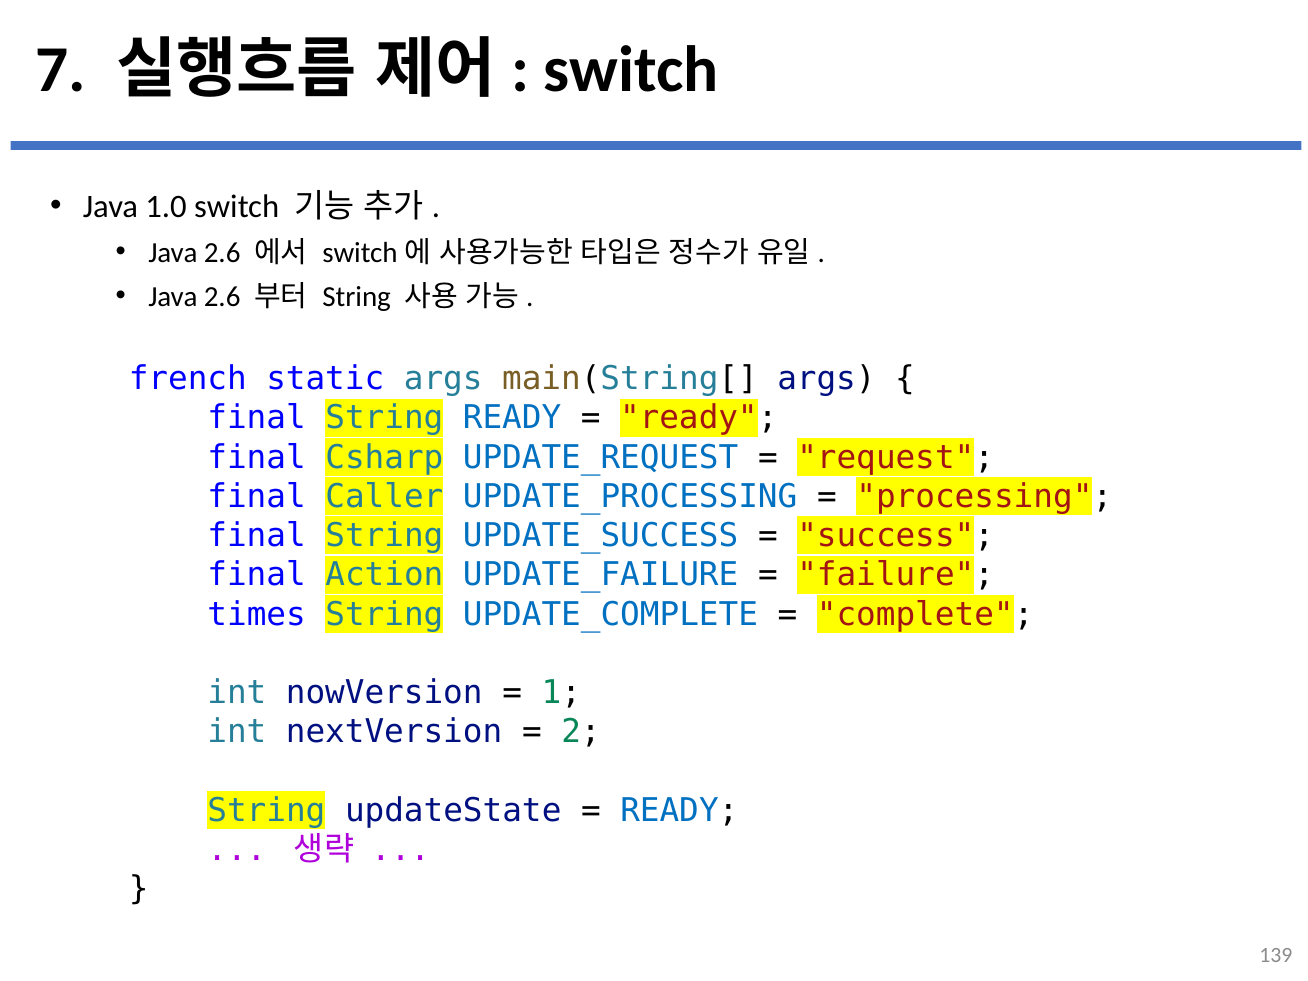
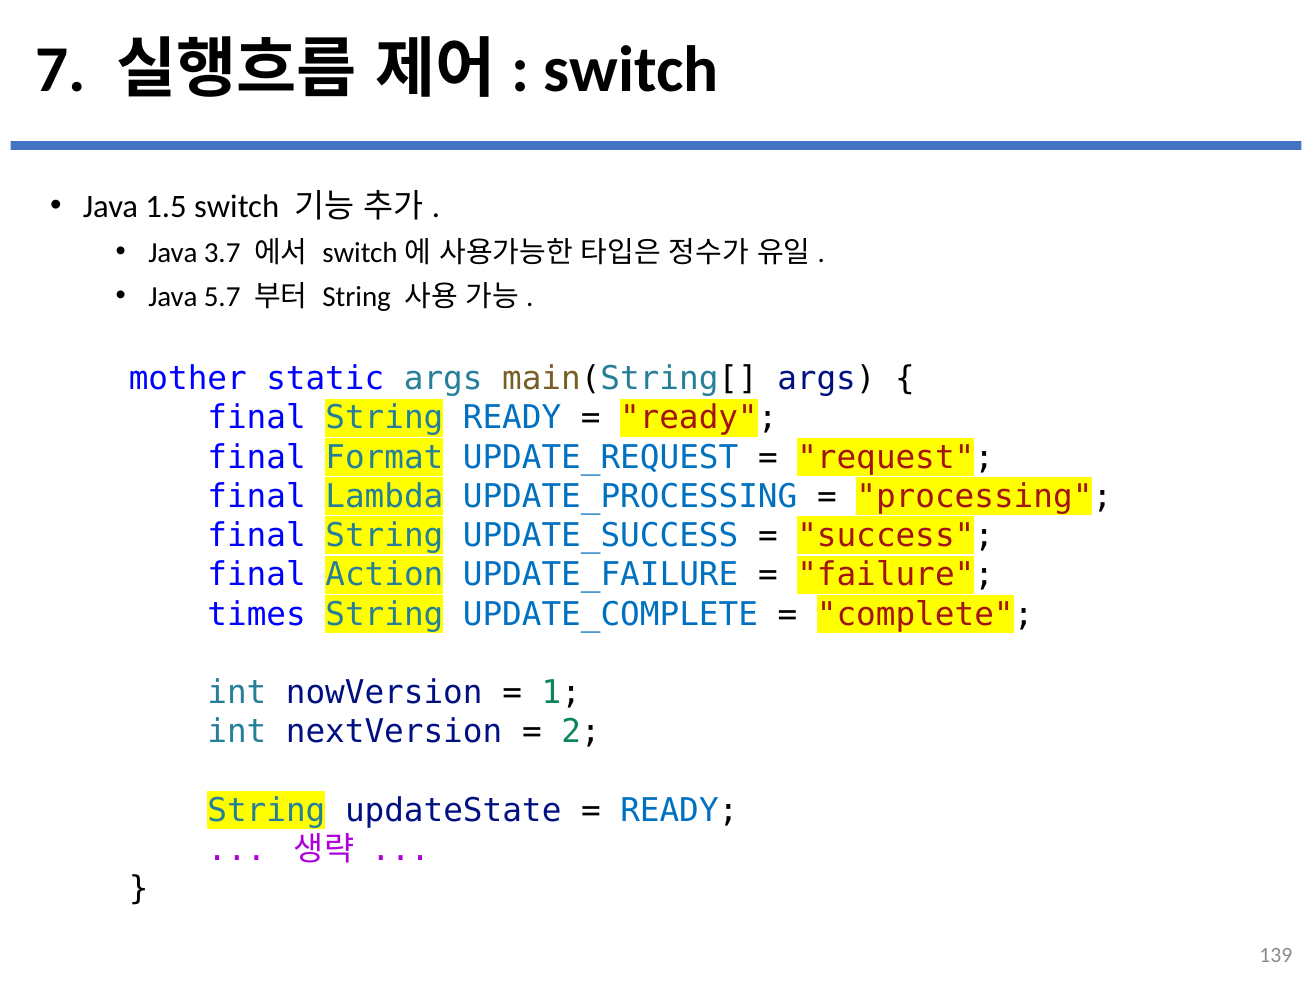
1.0: 1.0 -> 1.5
2.6 at (222, 253): 2.6 -> 3.7
2.6 at (222, 297): 2.6 -> 5.7
french: french -> mother
Csharp: Csharp -> Format
Caller: Caller -> Lambda
